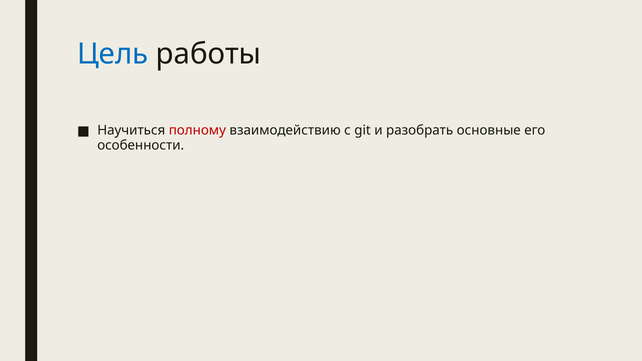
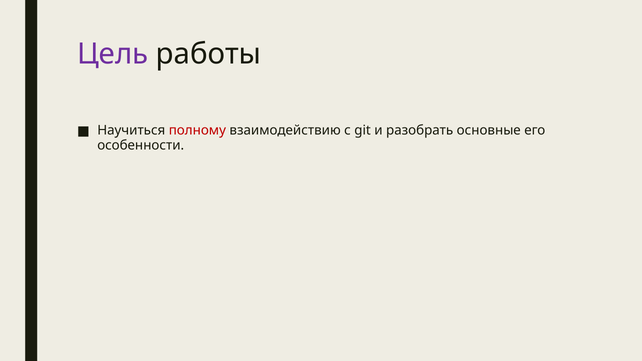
Цель colour: blue -> purple
